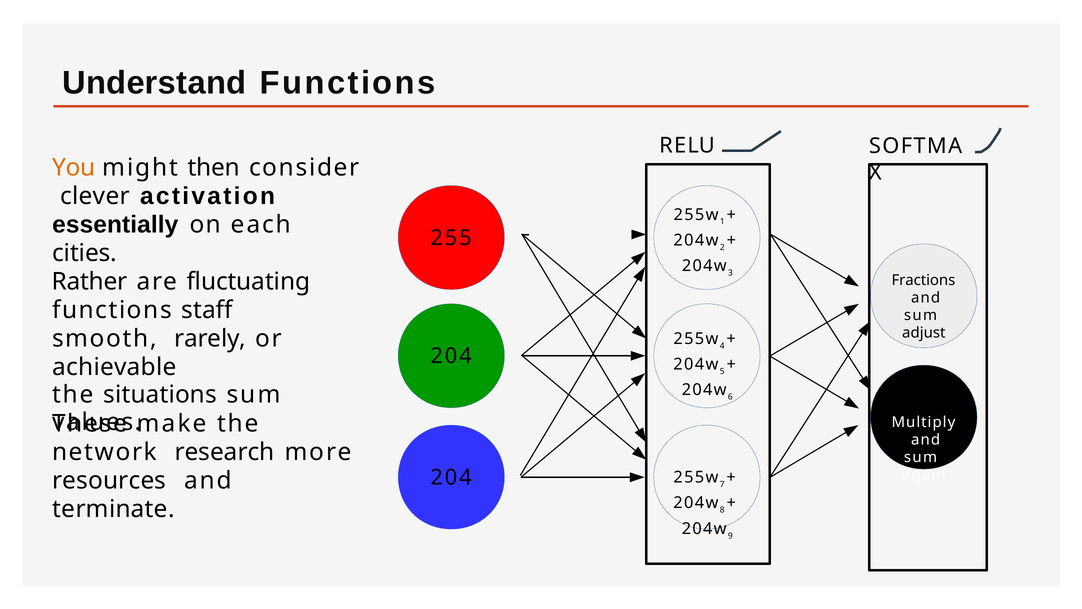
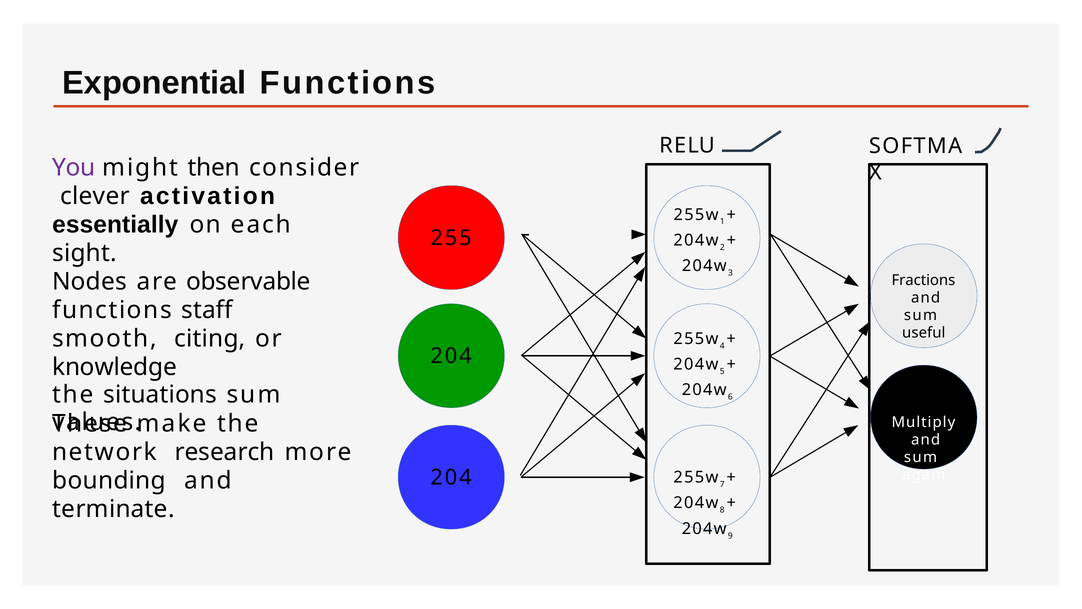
Understand: Understand -> Exponential
You colour: orange -> purple
cities: cities -> sight
Rather: Rather -> Nodes
fluctuating: fluctuating -> observable
adjust: adjust -> useful
rarely: rarely -> citing
achievable: achievable -> knowledge
resources: resources -> bounding
